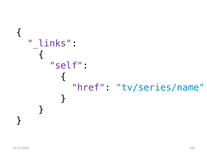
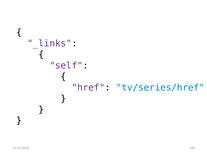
tv/series/name: tv/series/name -> tv/series/href
